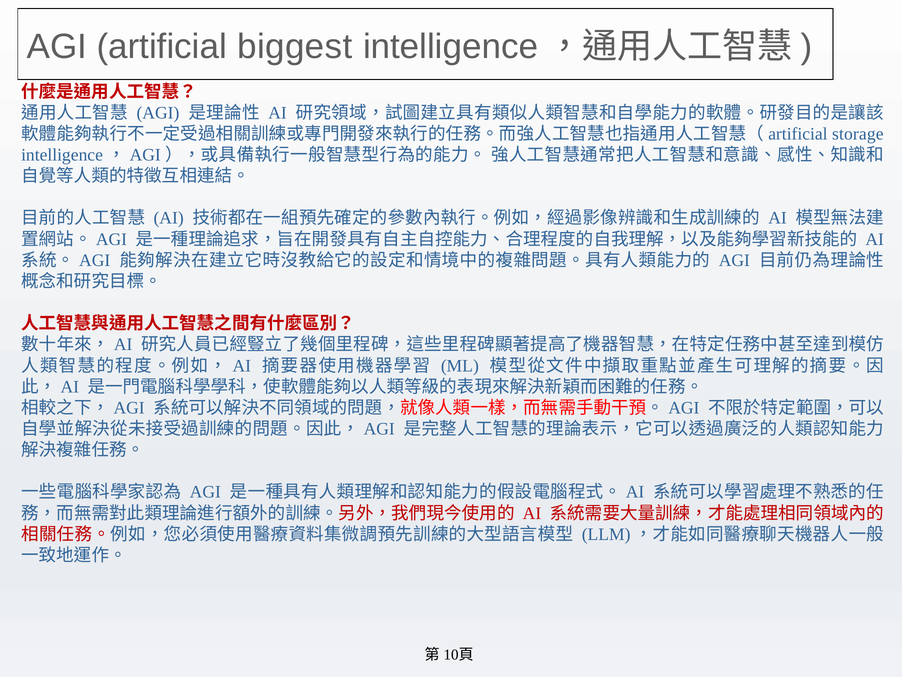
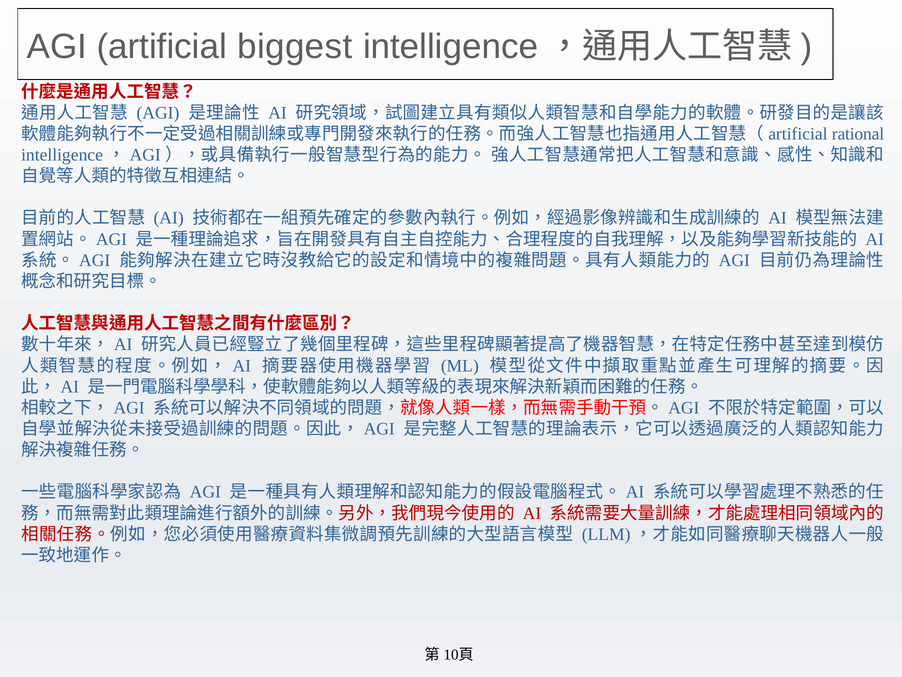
storage: storage -> rational
